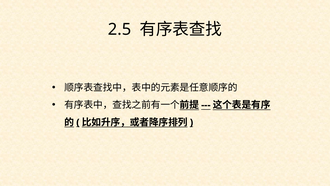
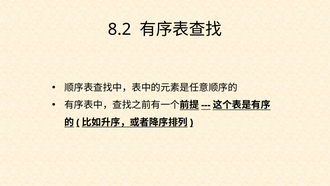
2.5: 2.5 -> 8.2
